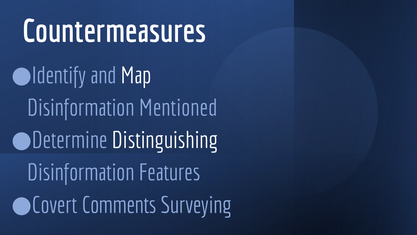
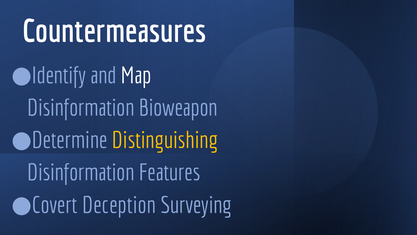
Mentioned: Mentioned -> Bioweapon
Distinguishing colour: white -> yellow
Comments: Comments -> Deception
